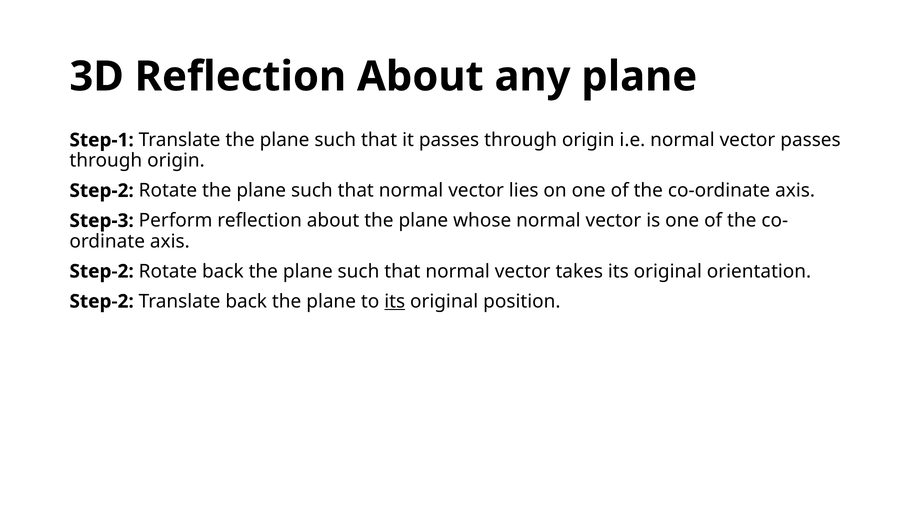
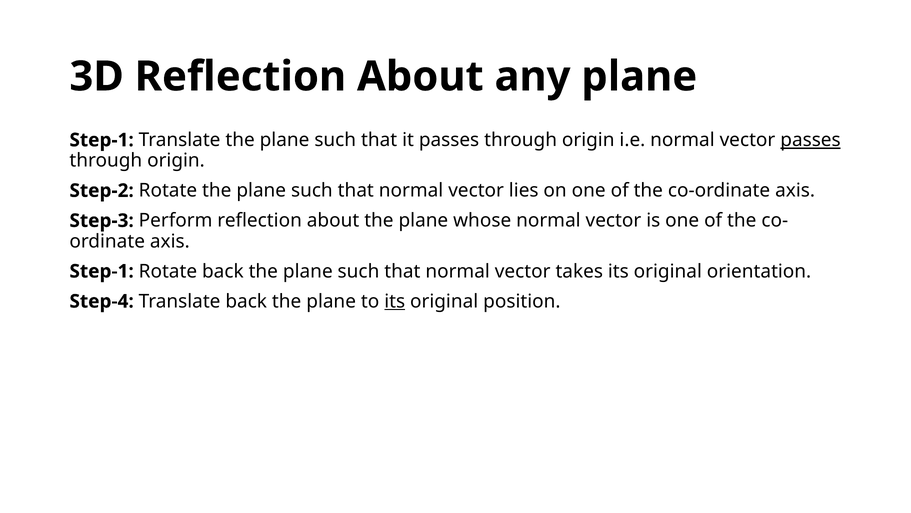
passes at (810, 140) underline: none -> present
Step-2 at (102, 271): Step-2 -> Step-1
Step-2 at (102, 301): Step-2 -> Step-4
